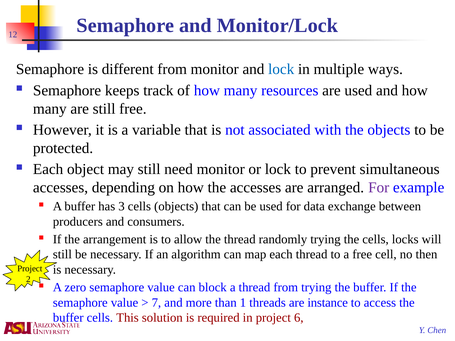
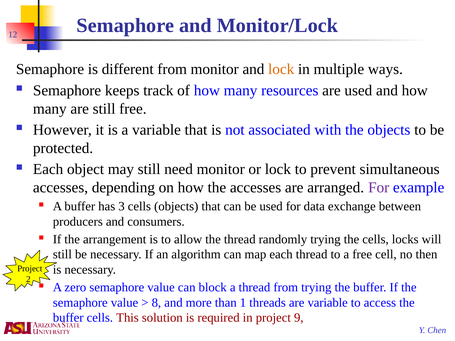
lock at (281, 69) colour: blue -> orange
7: 7 -> 8
are instance: instance -> variable
6: 6 -> 9
